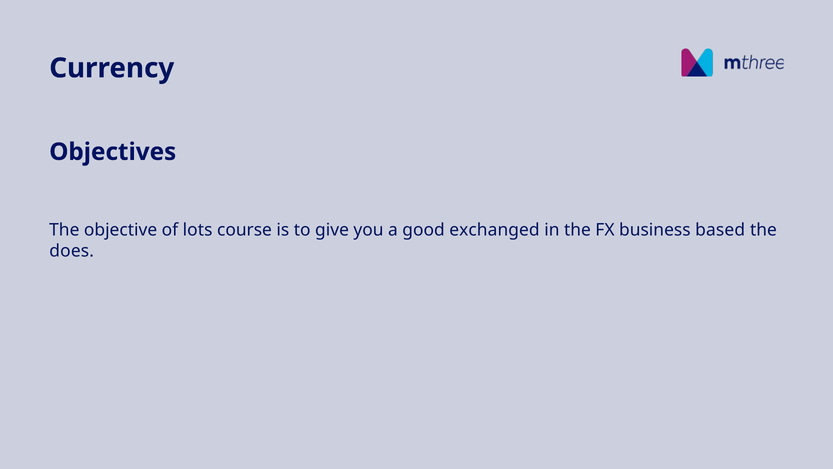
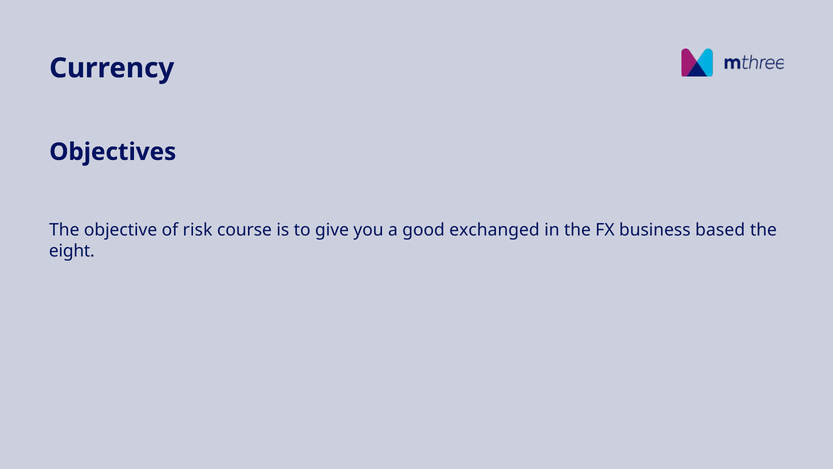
lots: lots -> risk
does: does -> eight
